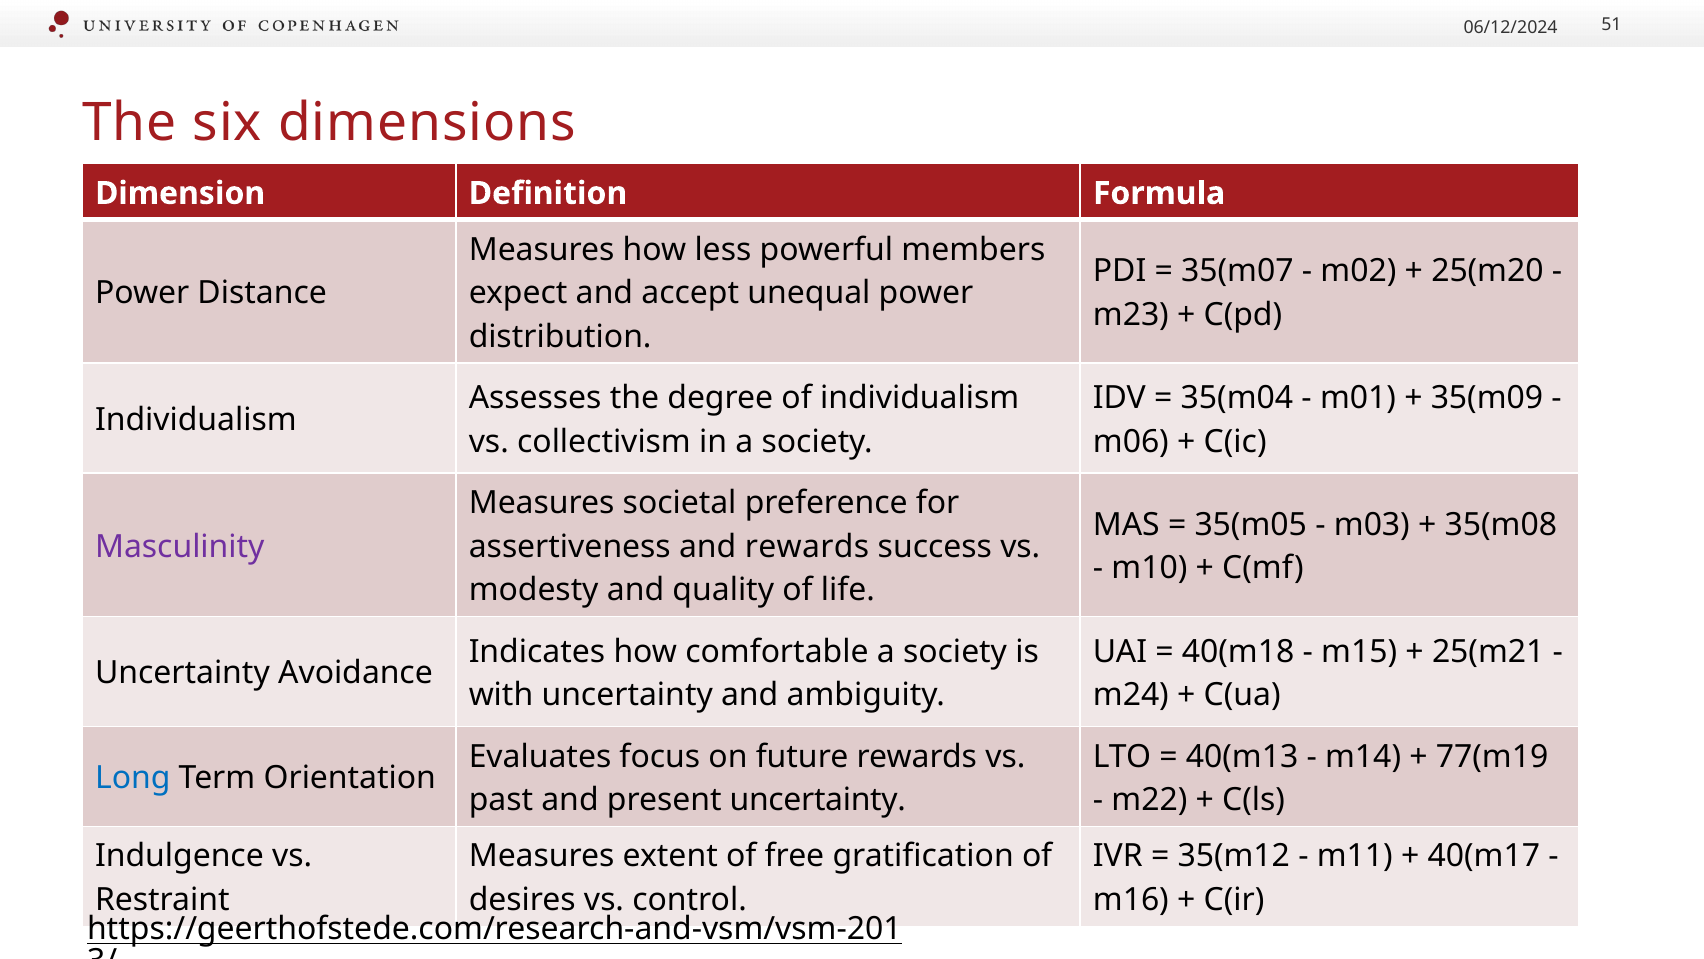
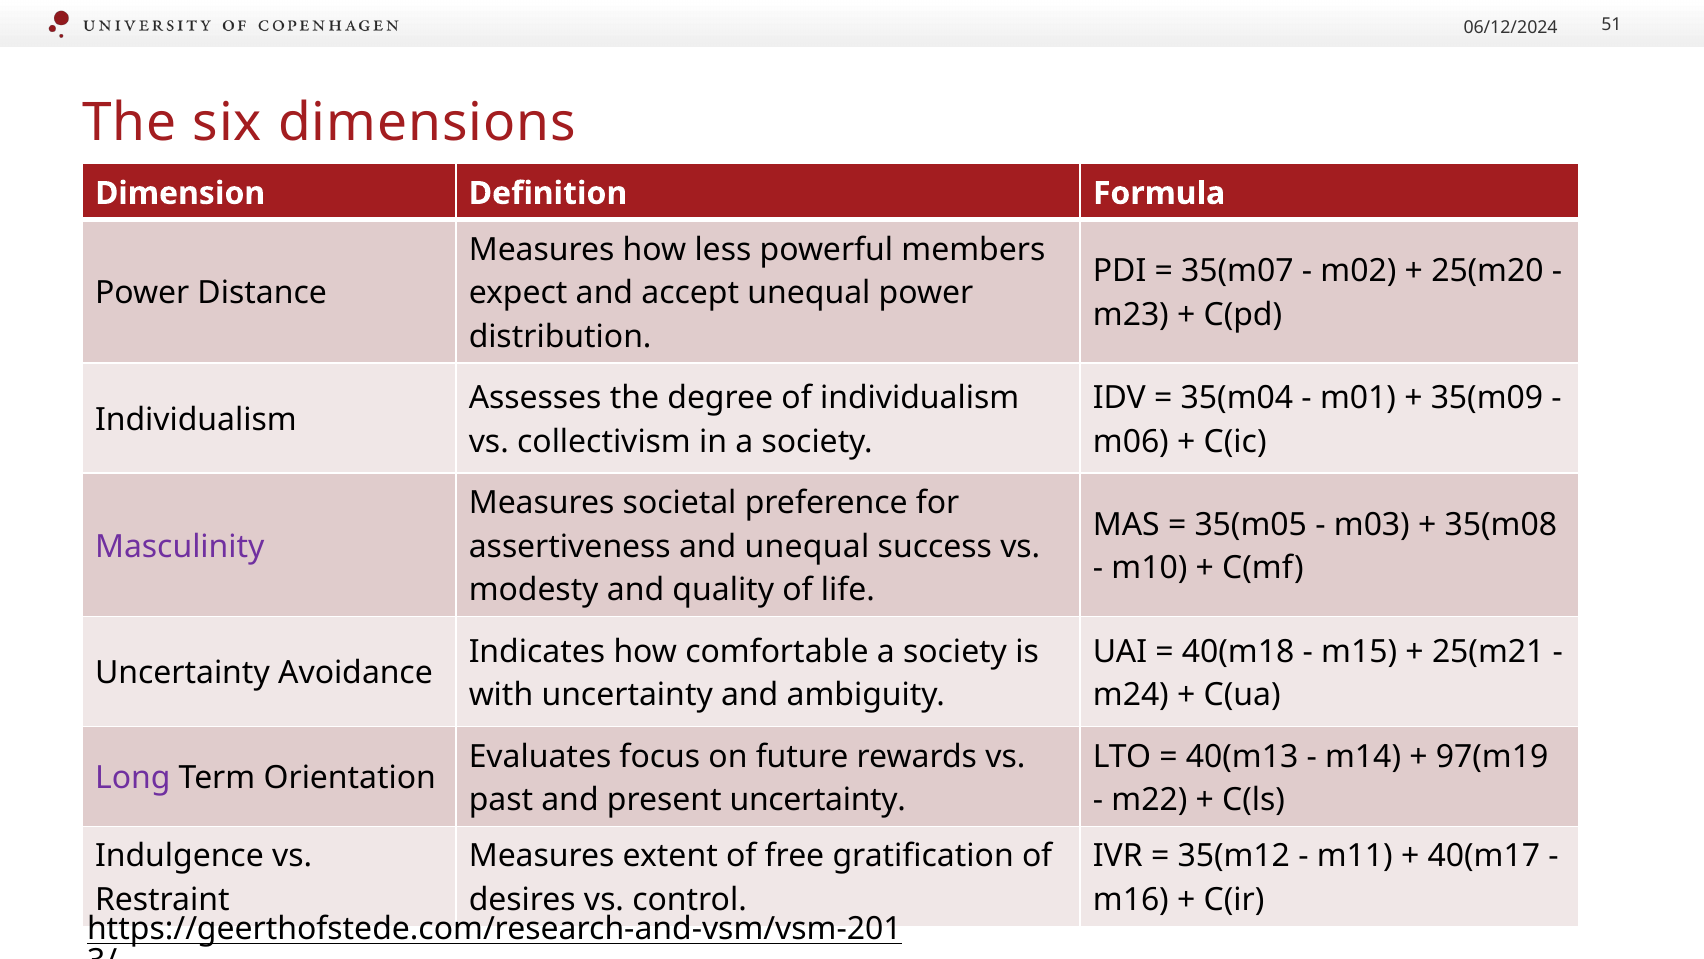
and rewards: rewards -> unequal
77(m19: 77(m19 -> 97(m19
Long colour: blue -> purple
